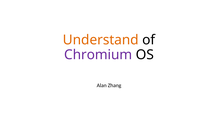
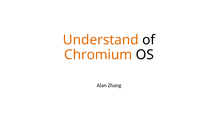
Chromium colour: purple -> orange
